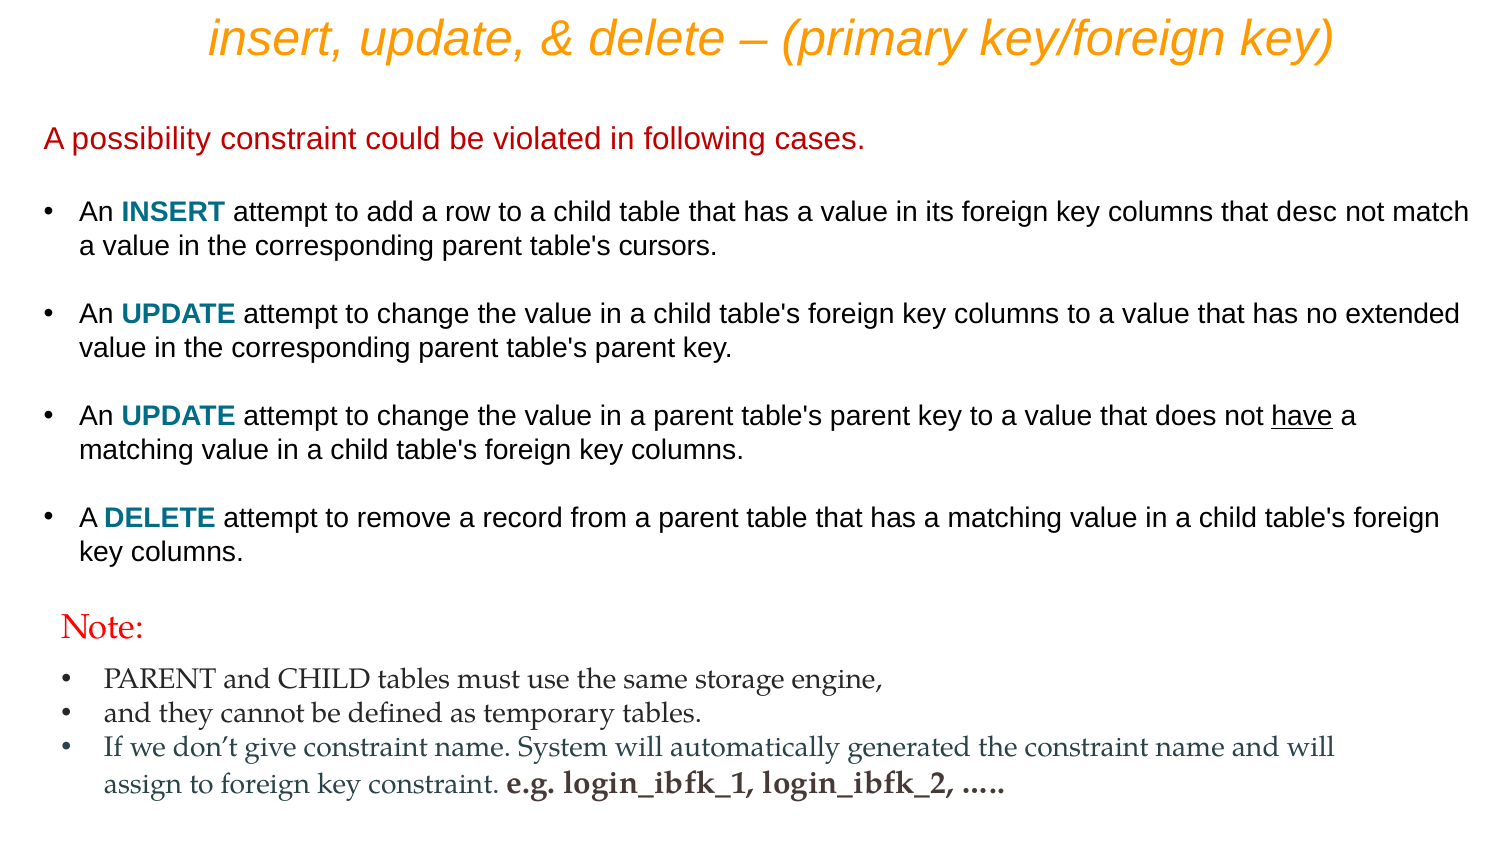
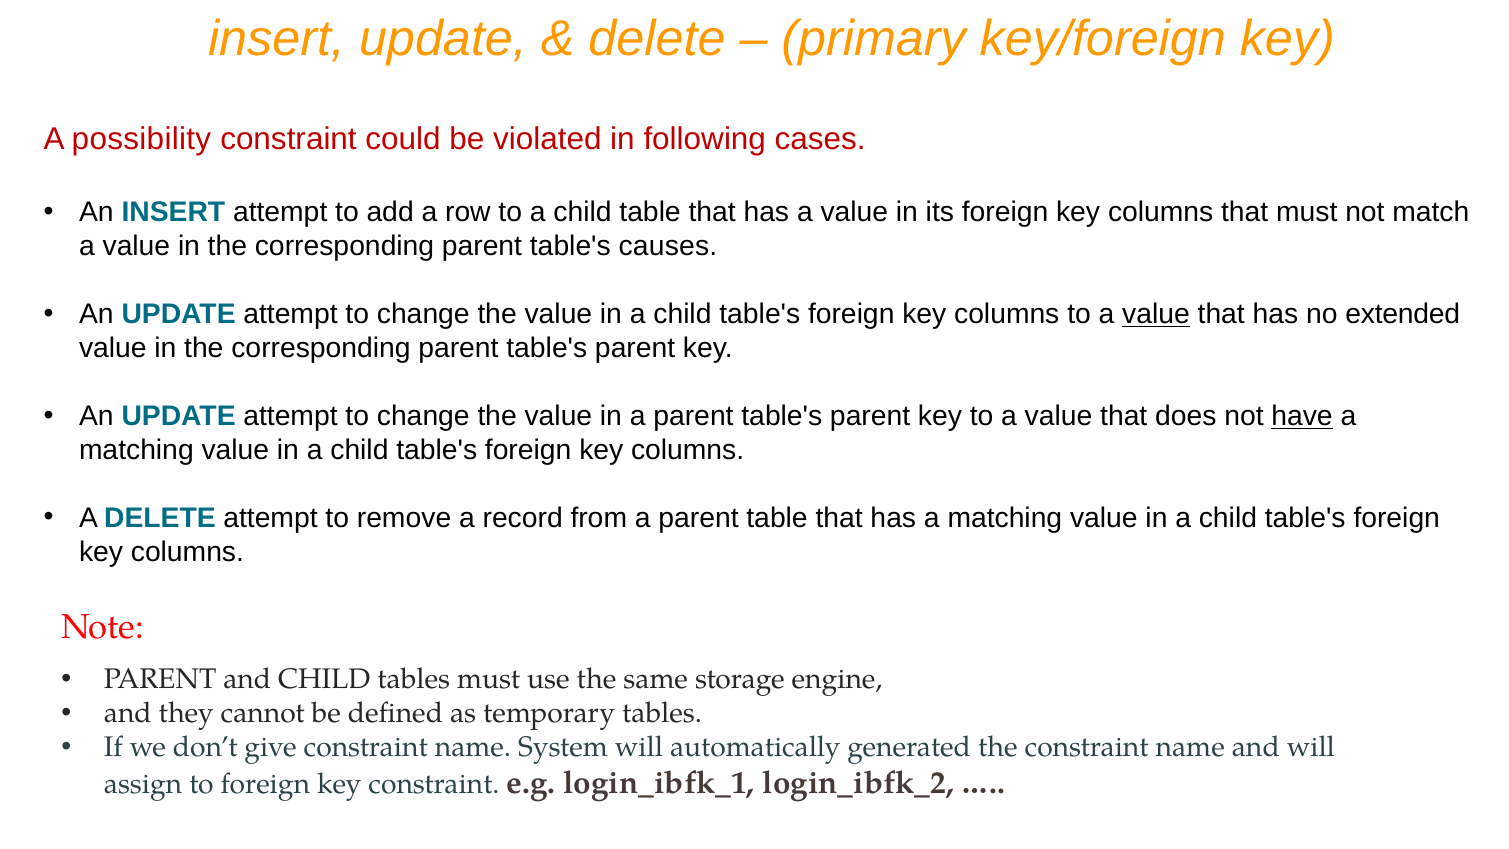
that desc: desc -> must
cursors: cursors -> causes
value at (1156, 314) underline: none -> present
